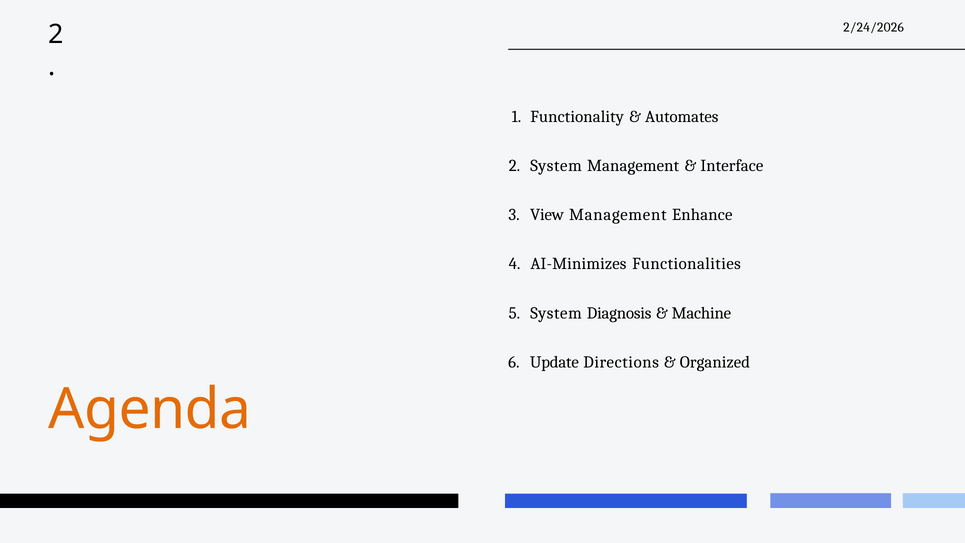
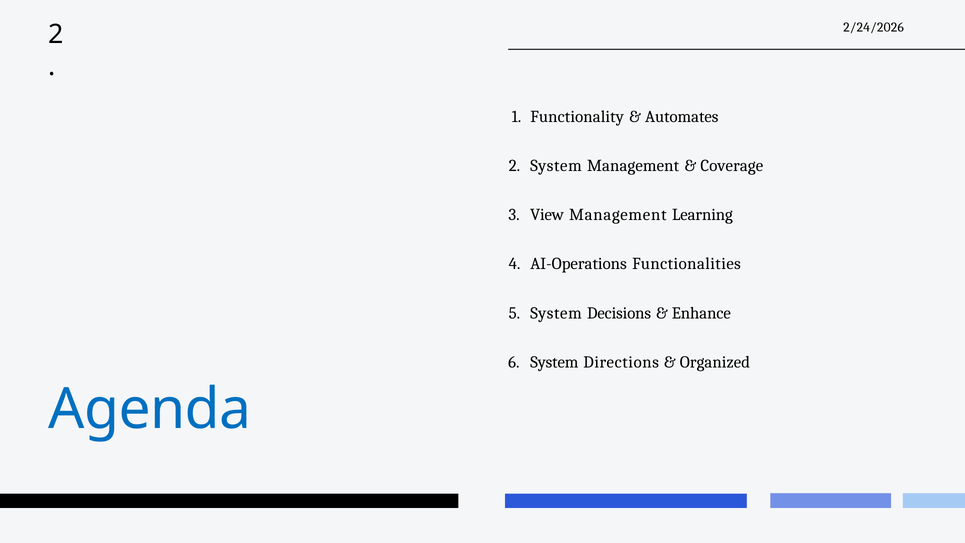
Interface: Interface -> Coverage
Enhance: Enhance -> Learning
AI-Minimizes: AI-Minimizes -> AI-Operations
Diagnosis: Diagnosis -> Decisions
Machine: Machine -> Enhance
Update at (554, 362): Update -> System
Agenda colour: orange -> blue
